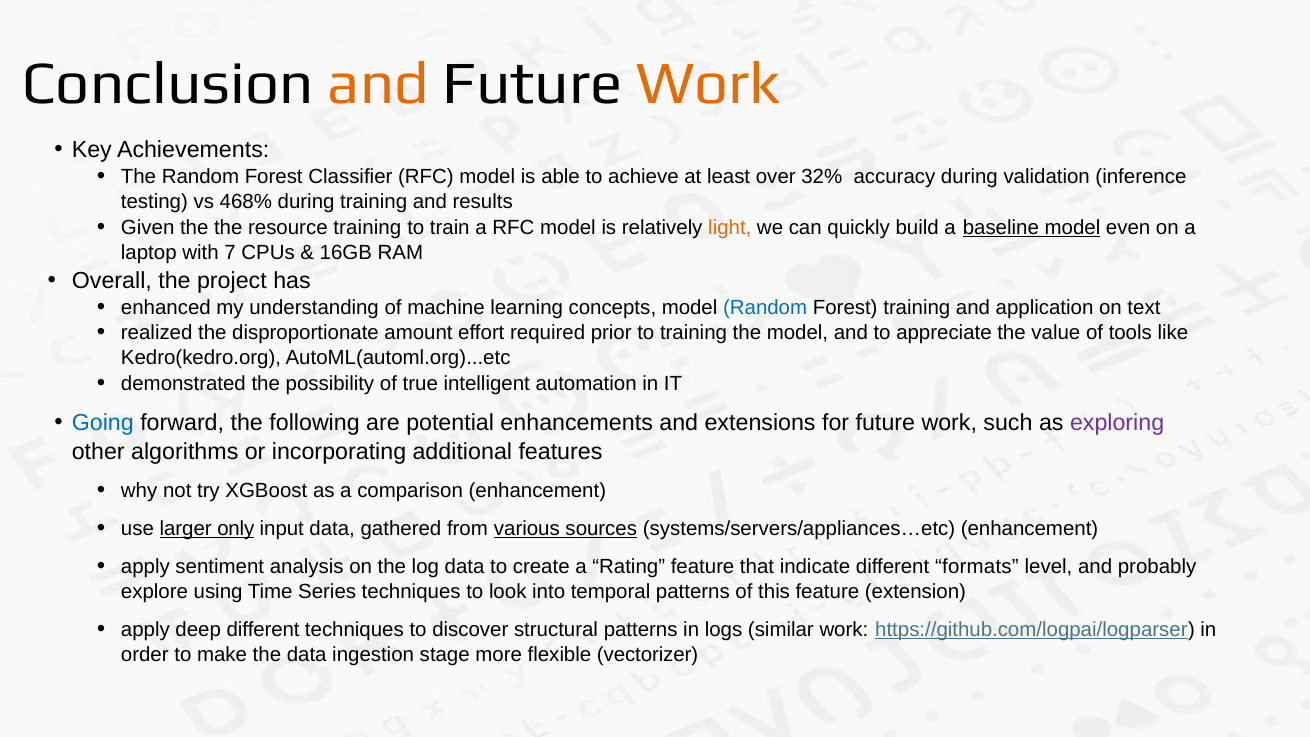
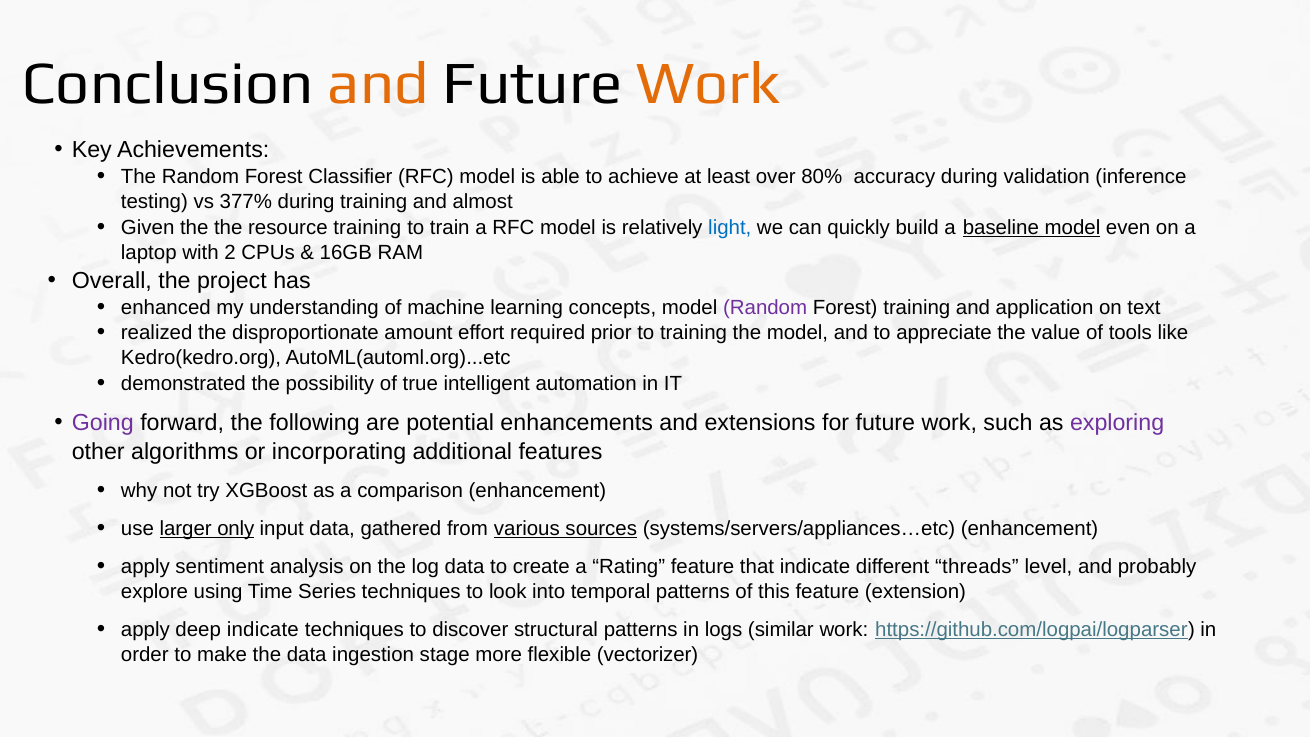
32%: 32% -> 80%
468%: 468% -> 377%
results: results -> almost
light colour: orange -> blue
7: 7 -> 2
Random at (765, 307) colour: blue -> purple
Going colour: blue -> purple
formats: formats -> threads
deep different: different -> indicate
